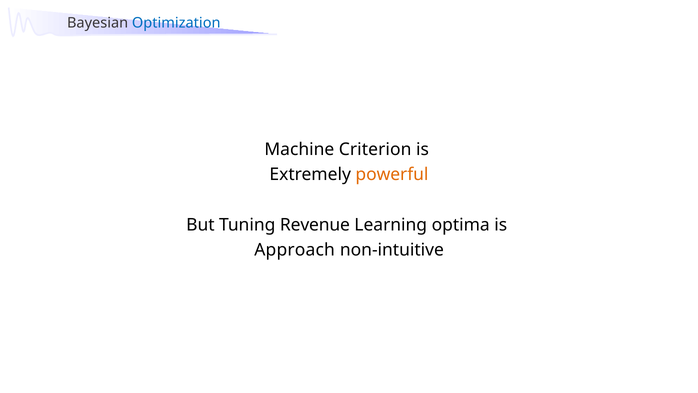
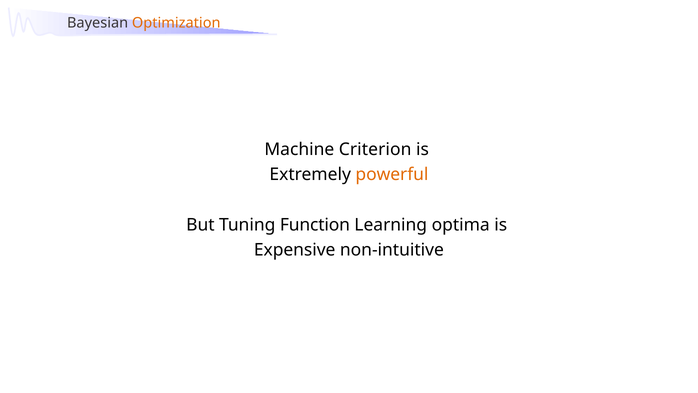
Optimization colour: blue -> orange
Revenue: Revenue -> Function
Approach: Approach -> Expensive
